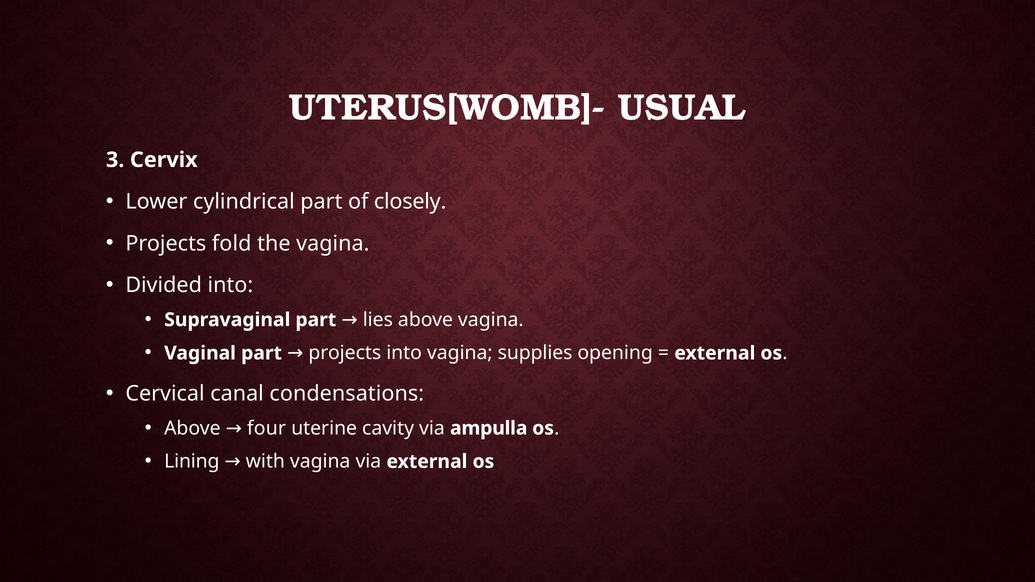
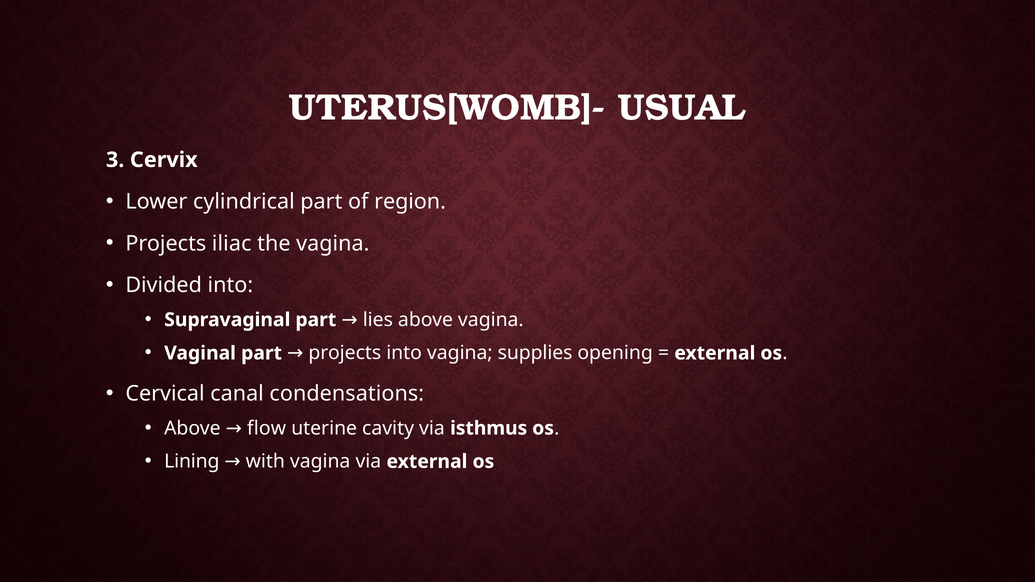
closely: closely -> region
fold: fold -> iliac
four: four -> flow
ampulla: ampulla -> isthmus
